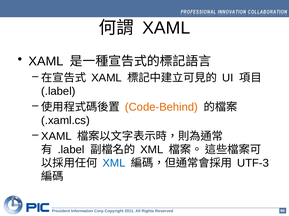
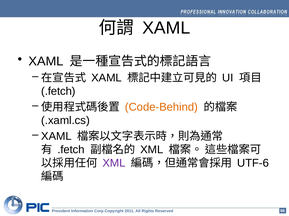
.label at (58, 92): .label -> .fetch
.label at (71, 150): .label -> .fetch
XML at (114, 164) colour: blue -> purple
UTF-3: UTF-3 -> UTF-6
